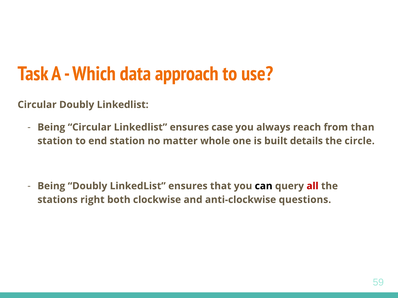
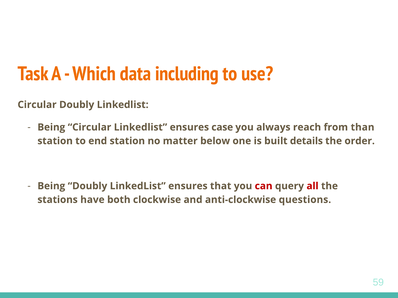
approach: approach -> including
whole: whole -> below
circle: circle -> order
can colour: black -> red
right: right -> have
